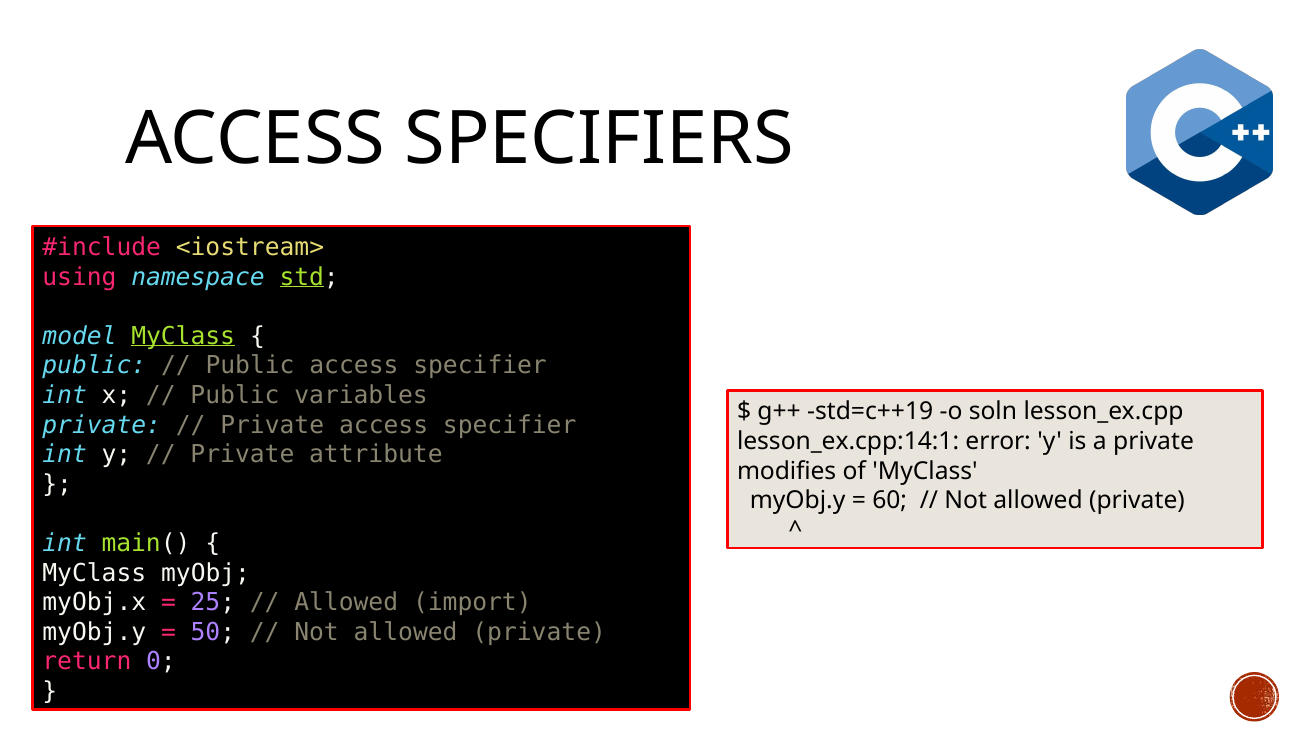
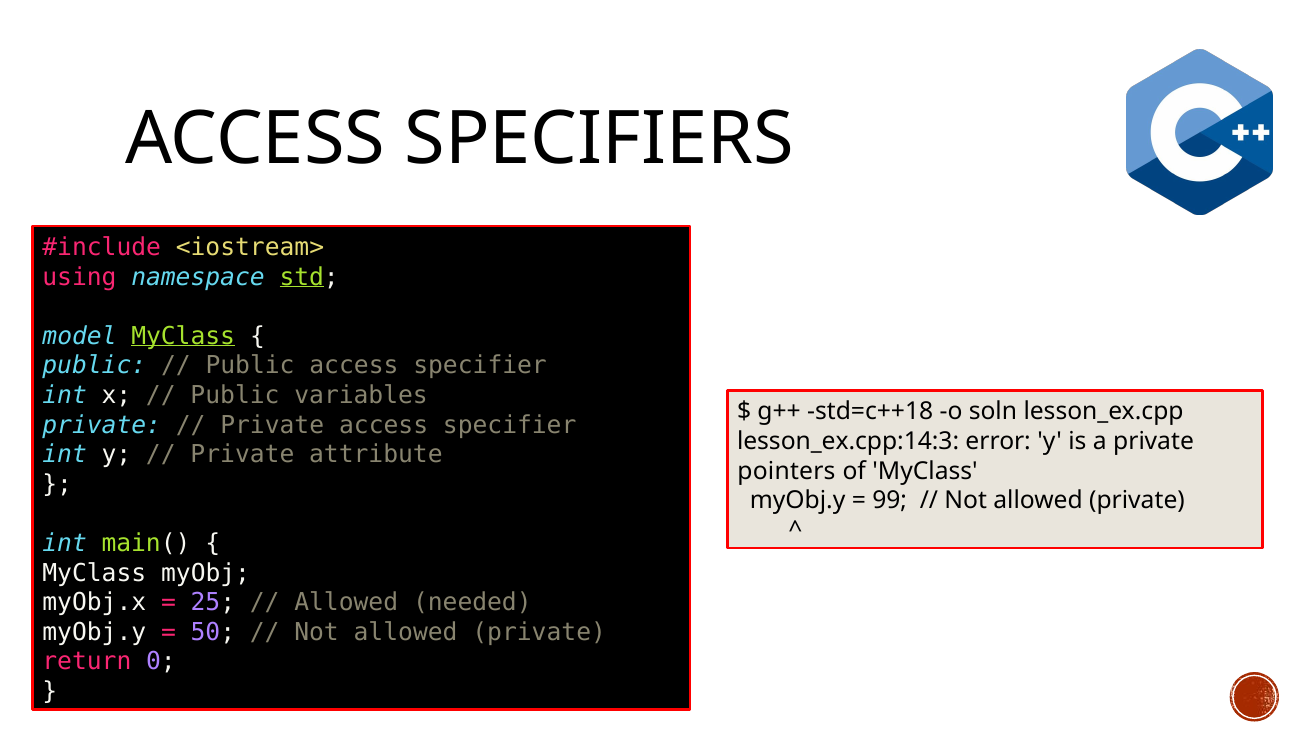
std=c++19: std=c++19 -> std=c++18
lesson_ex.cpp:14:1: lesson_ex.cpp:14:1 -> lesson_ex.cpp:14:3
modifies: modifies -> pointers
60: 60 -> 99
import: import -> needed
